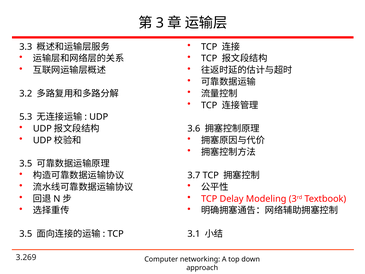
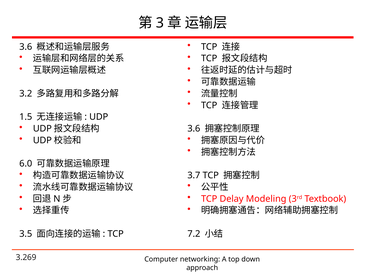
3.3 at (26, 47): 3.3 -> 3.6
5.3: 5.3 -> 1.5
3.5 at (26, 164): 3.5 -> 6.0
3.1: 3.1 -> 7.2
